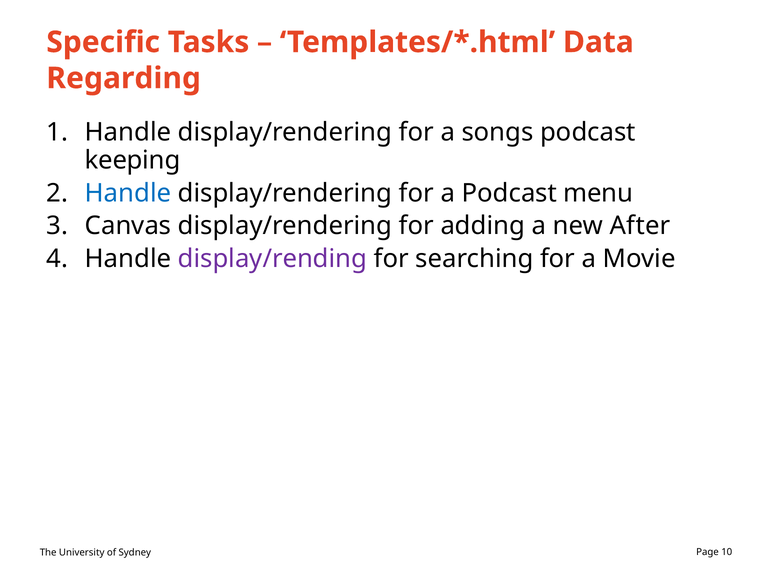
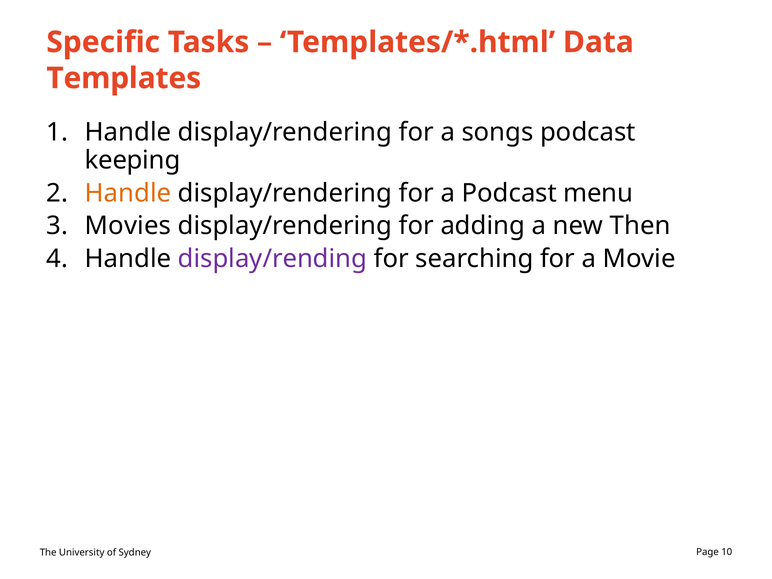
Regarding: Regarding -> Templates
Handle at (128, 193) colour: blue -> orange
Canvas: Canvas -> Movies
After: After -> Then
